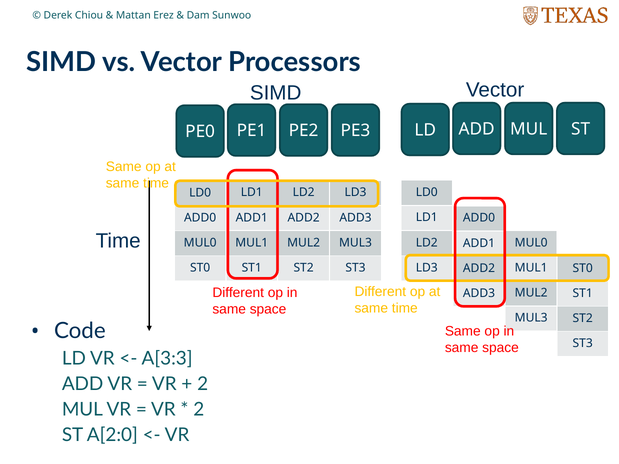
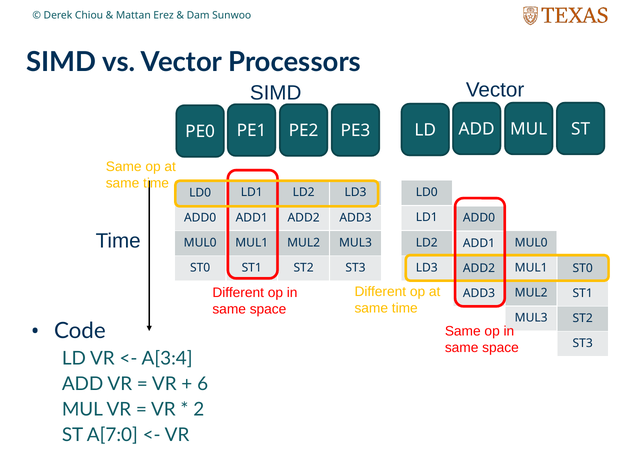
A[3:3: A[3:3 -> A[3:4
2 at (203, 384): 2 -> 6
A[2:0: A[2:0 -> A[7:0
